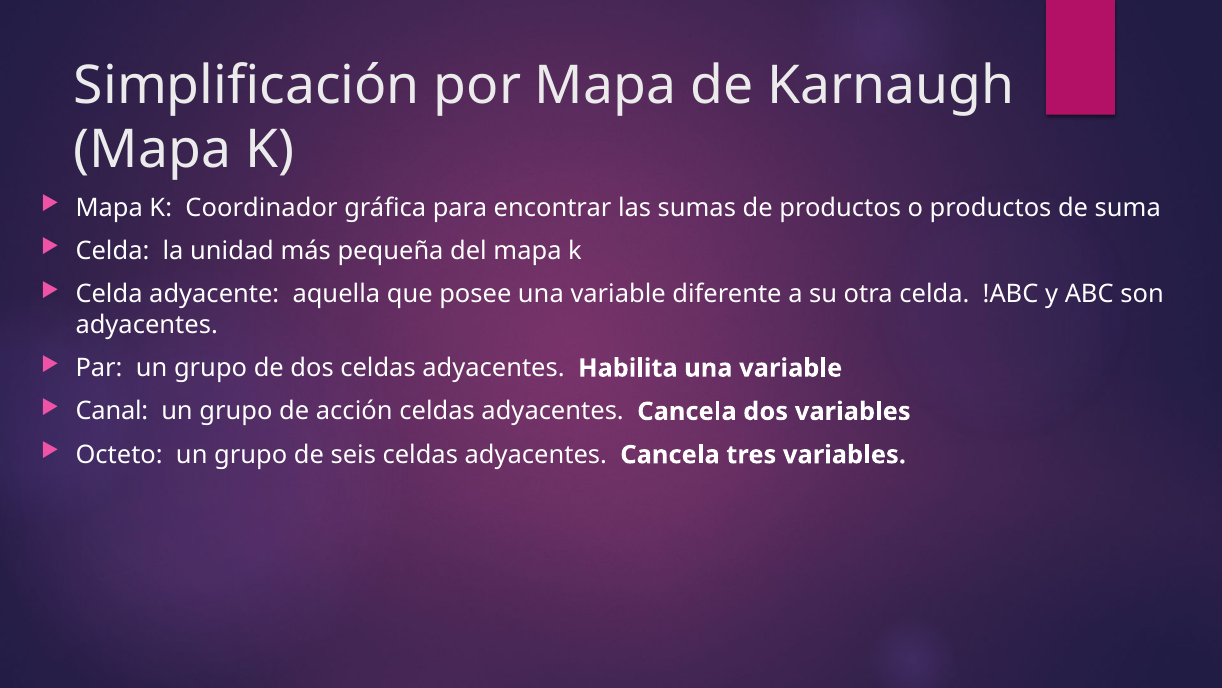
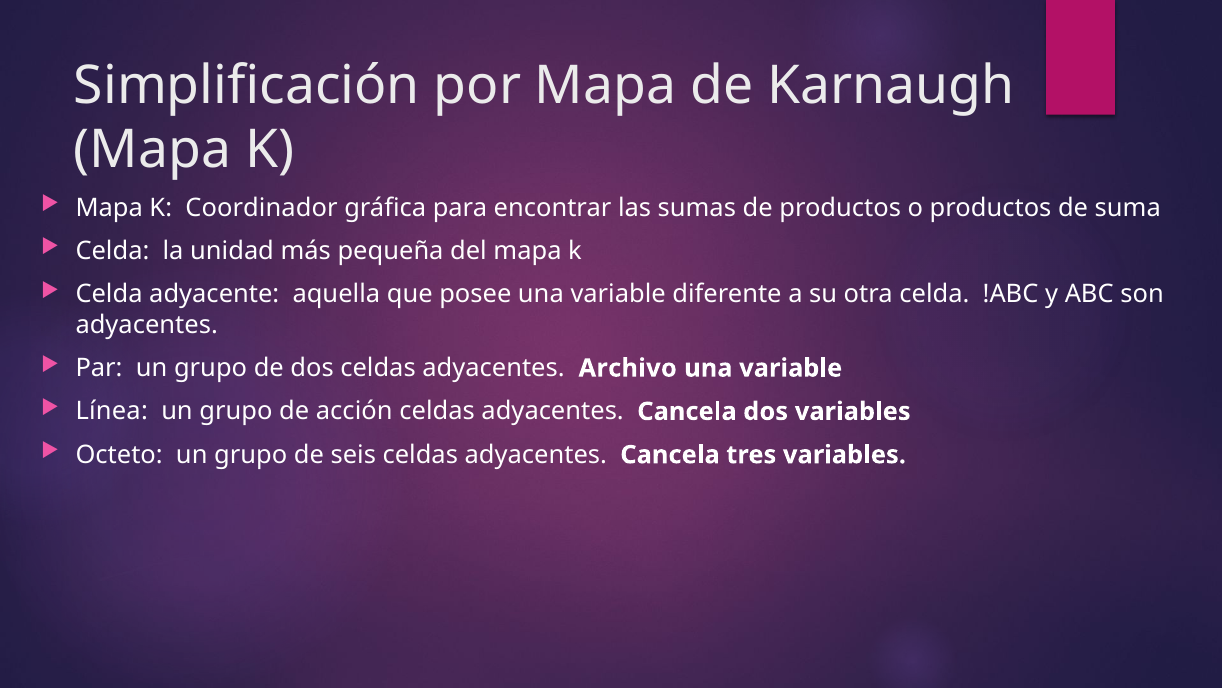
Habilita: Habilita -> Archivo
Canal: Canal -> Línea
